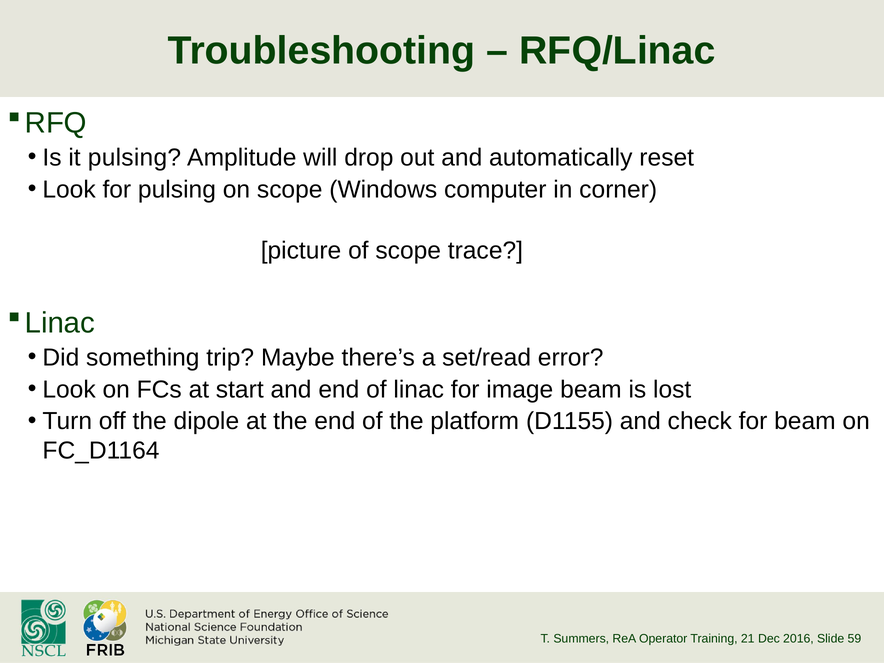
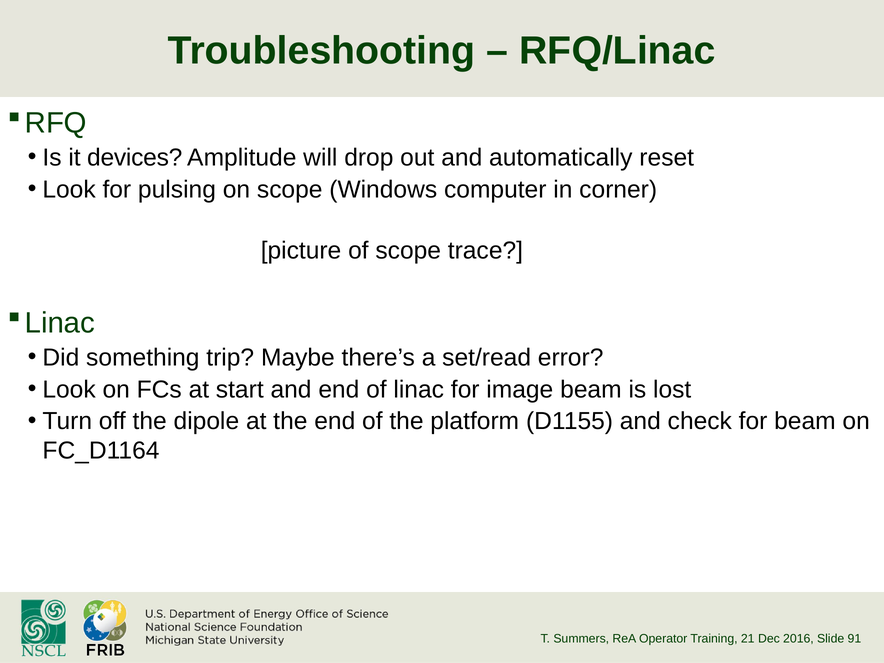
it pulsing: pulsing -> devices
59: 59 -> 91
